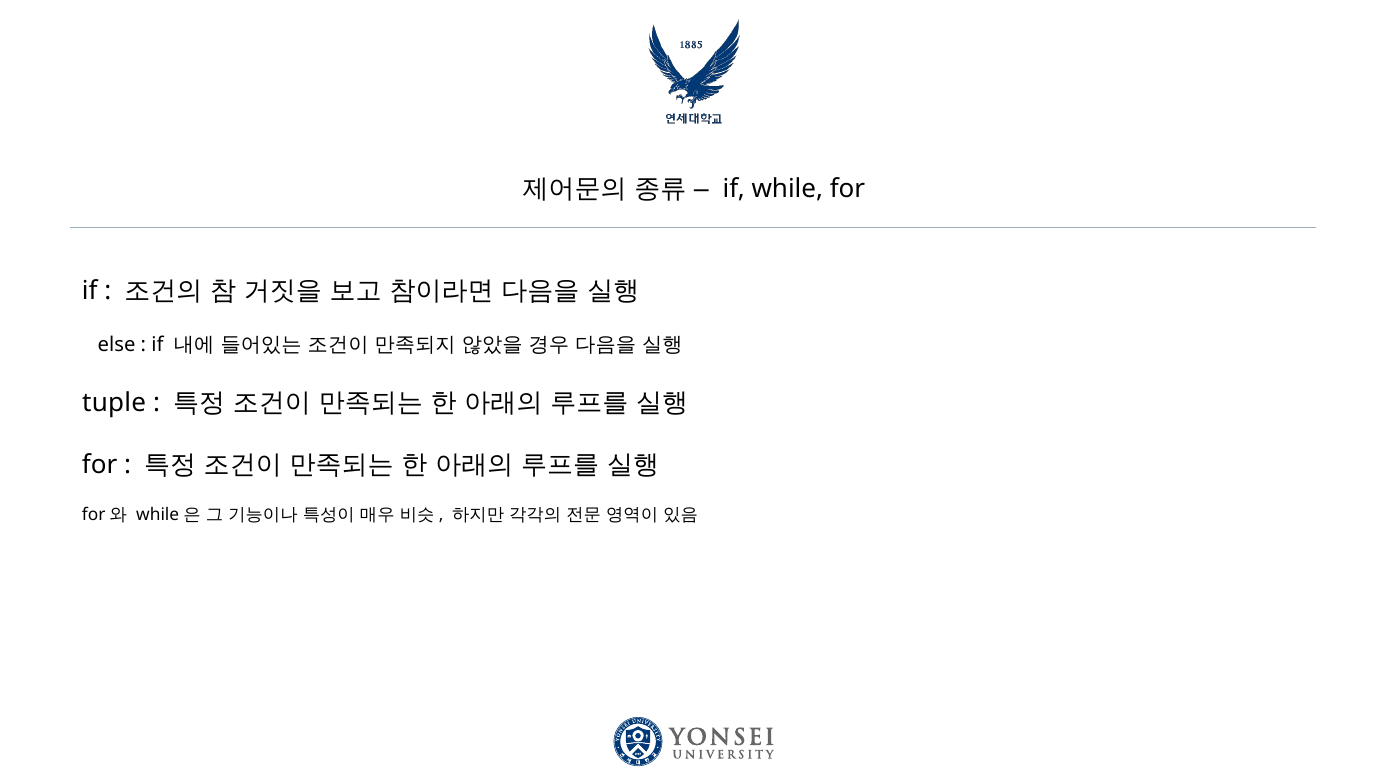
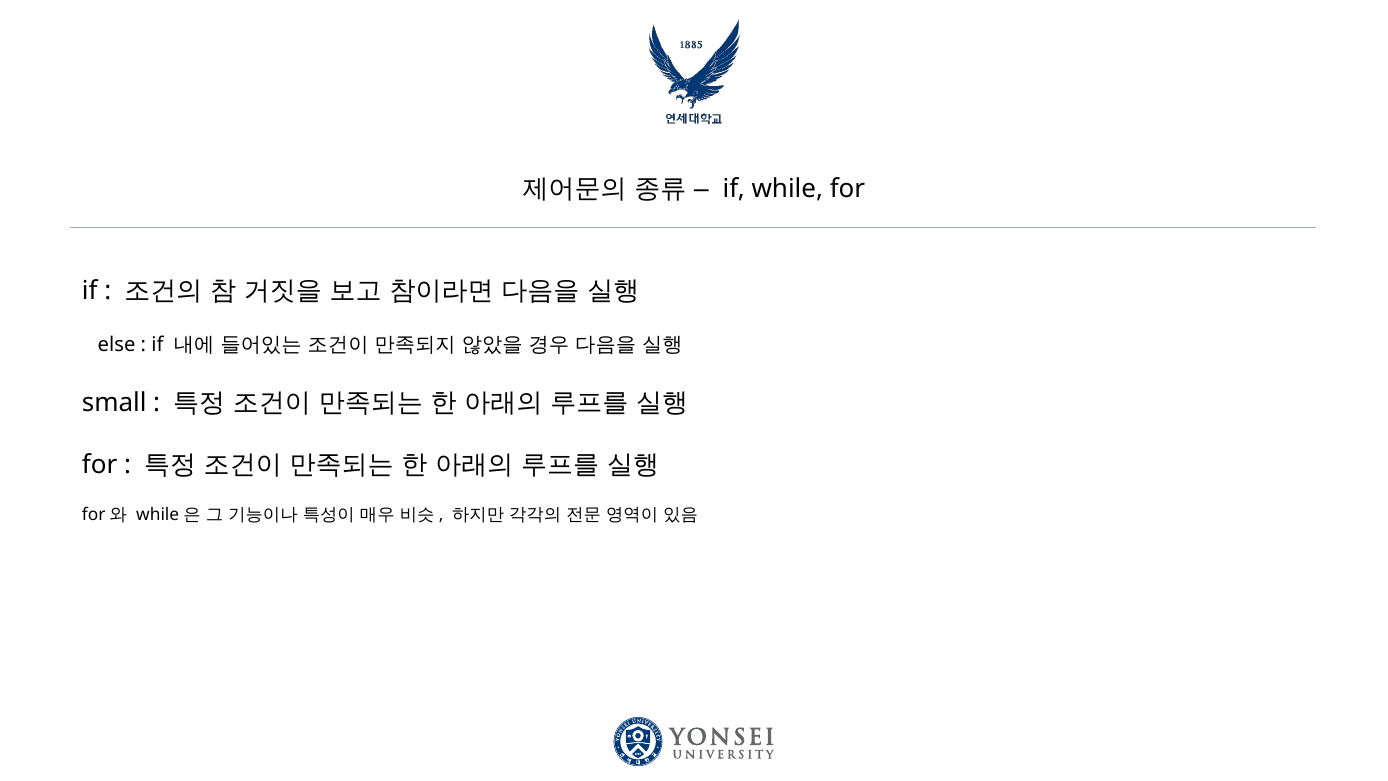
tuple: tuple -> small
